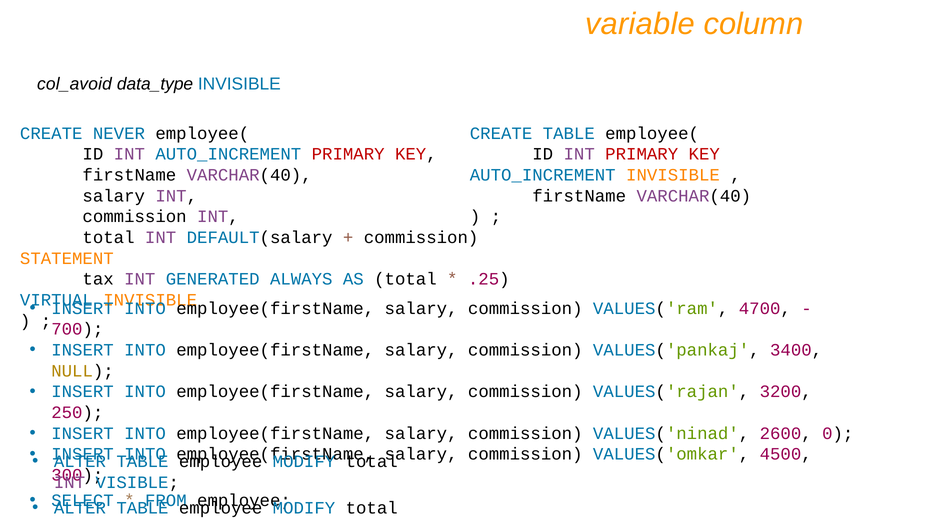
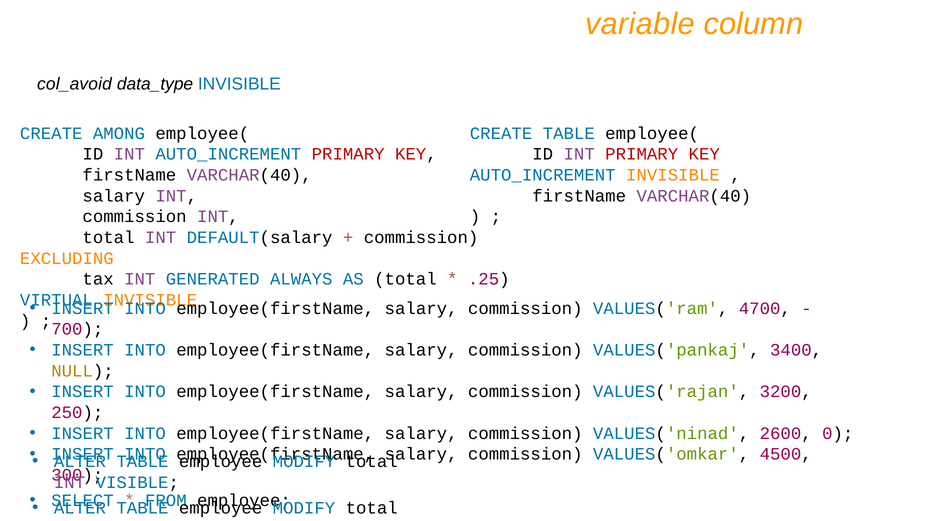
NEVER: NEVER -> AMONG
STATEMENT: STATEMENT -> EXCLUDING
